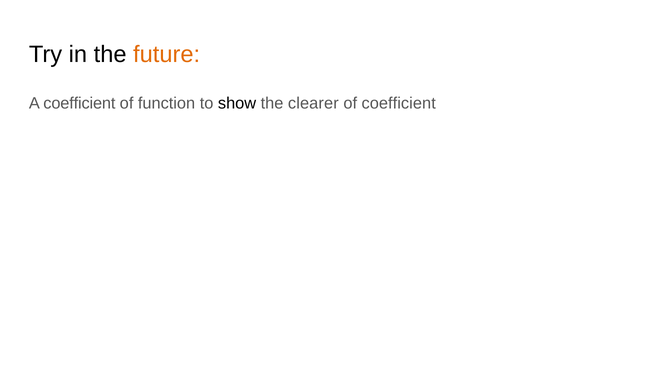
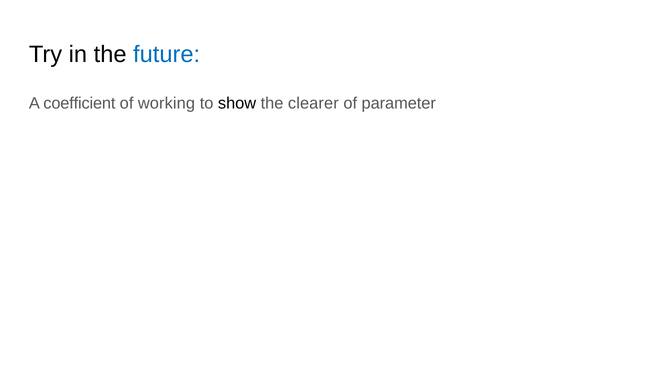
future colour: orange -> blue
function: function -> working
of coefficient: coefficient -> parameter
